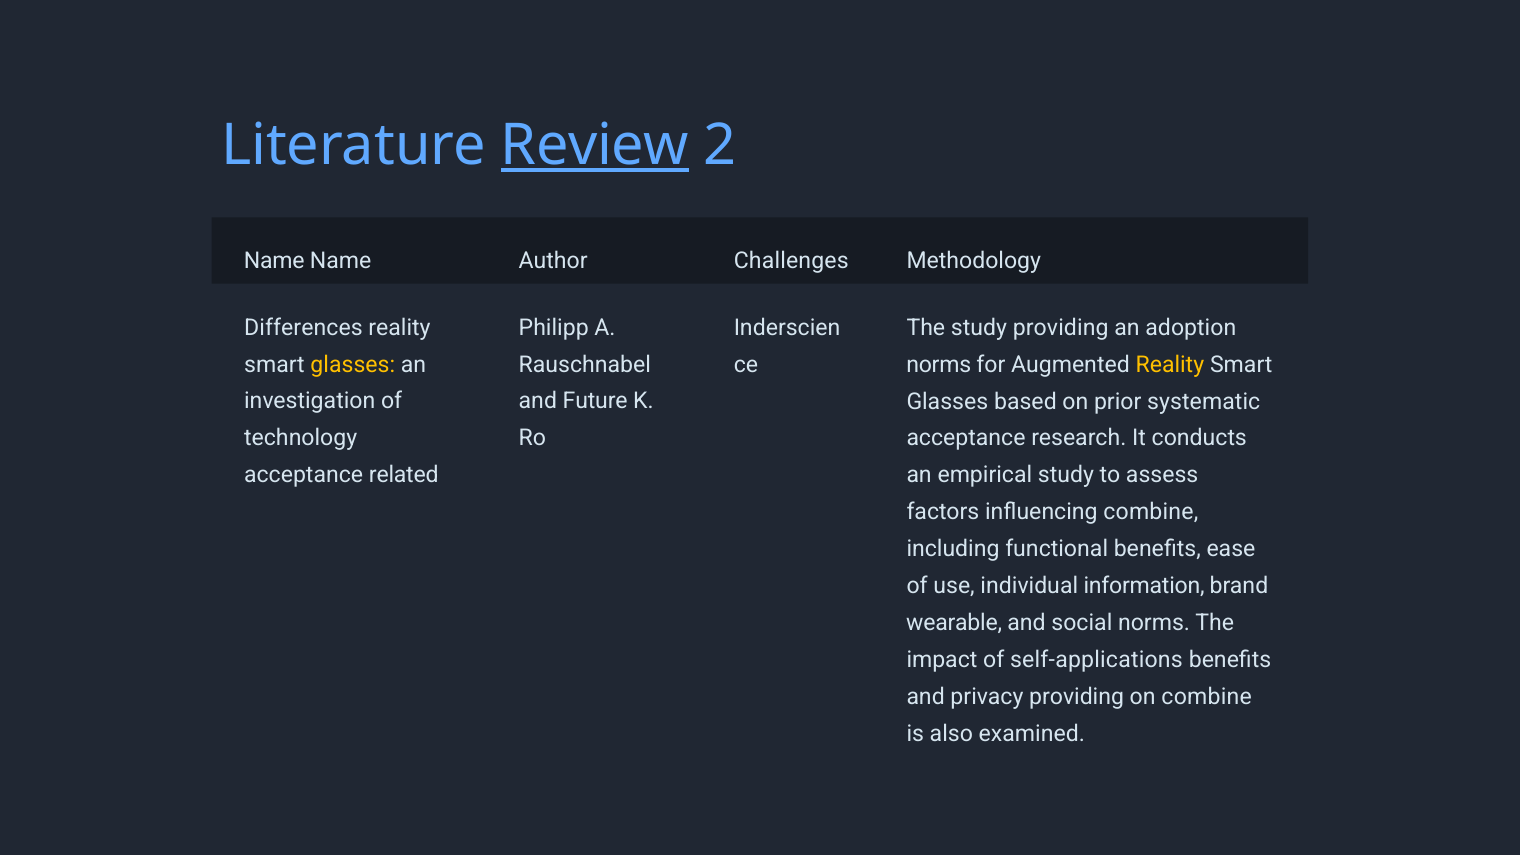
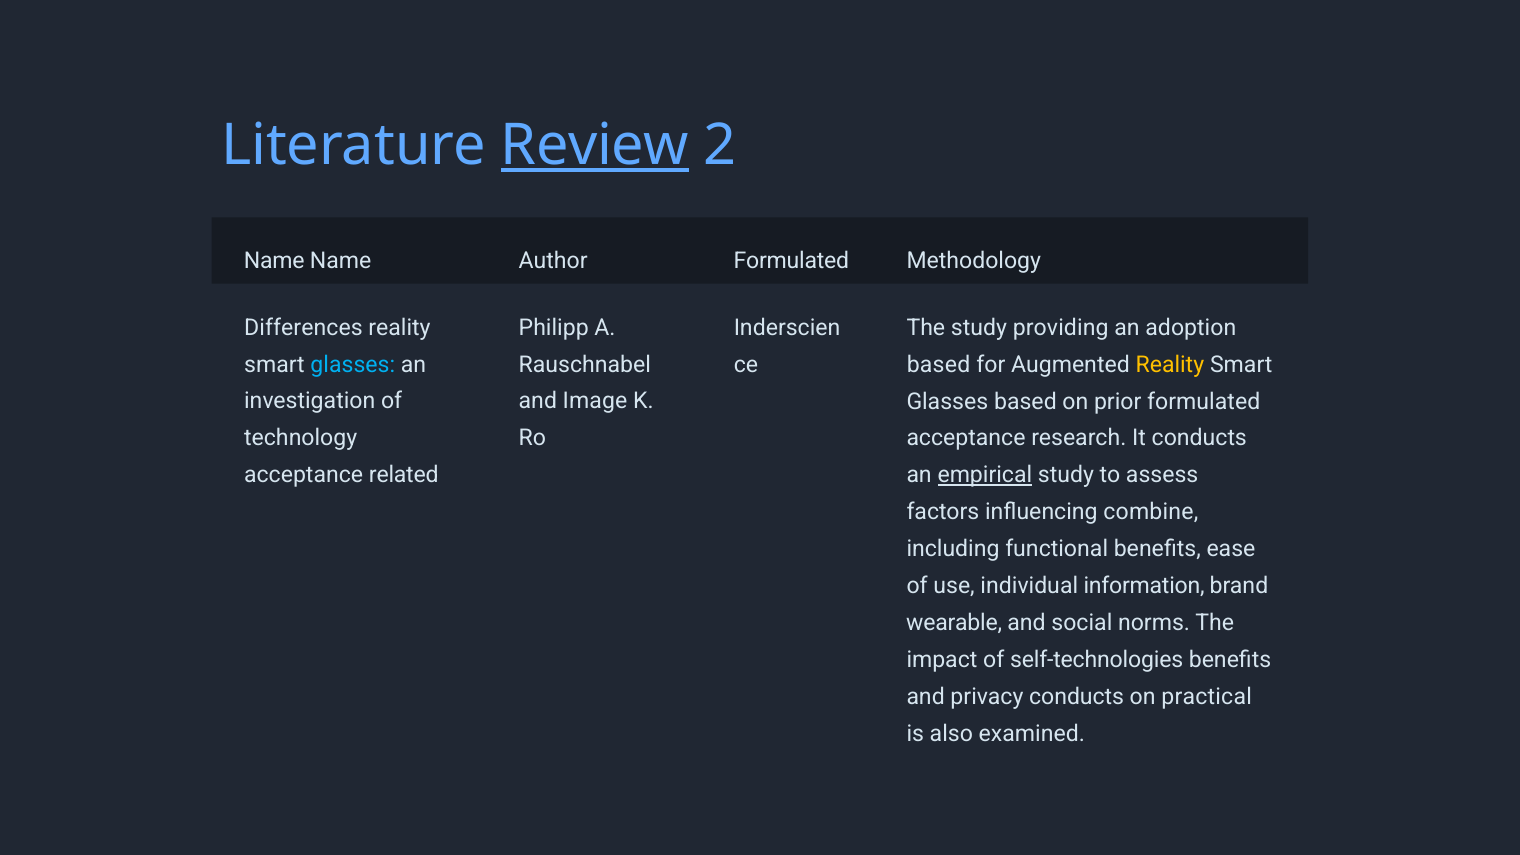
Author Challenges: Challenges -> Formulated
glasses at (353, 364) colour: yellow -> light blue
norms at (939, 364): norms -> based
Future: Future -> Image
prior systematic: systematic -> formulated
empirical underline: none -> present
self-applications: self-applications -> self-technologies
privacy providing: providing -> conducts
on combine: combine -> practical
